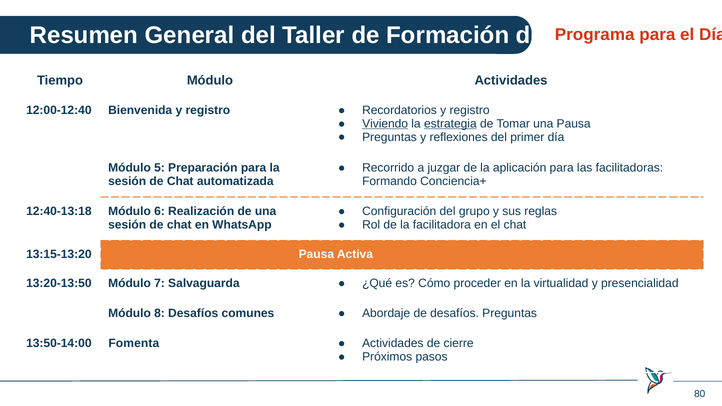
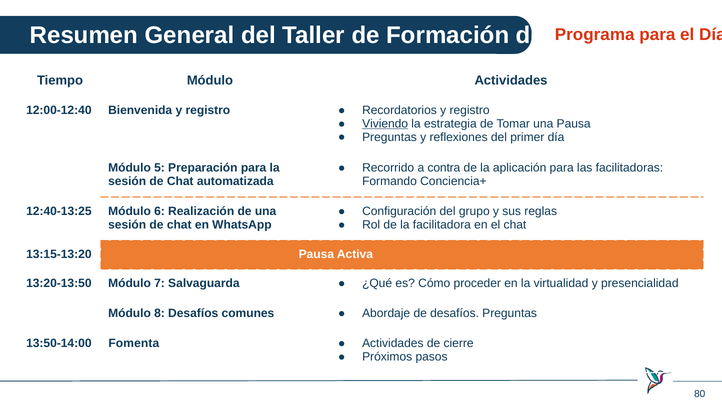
estrategia underline: present -> none
juzgar: juzgar -> contra
12:40-13:18: 12:40-13:18 -> 12:40-13:25
